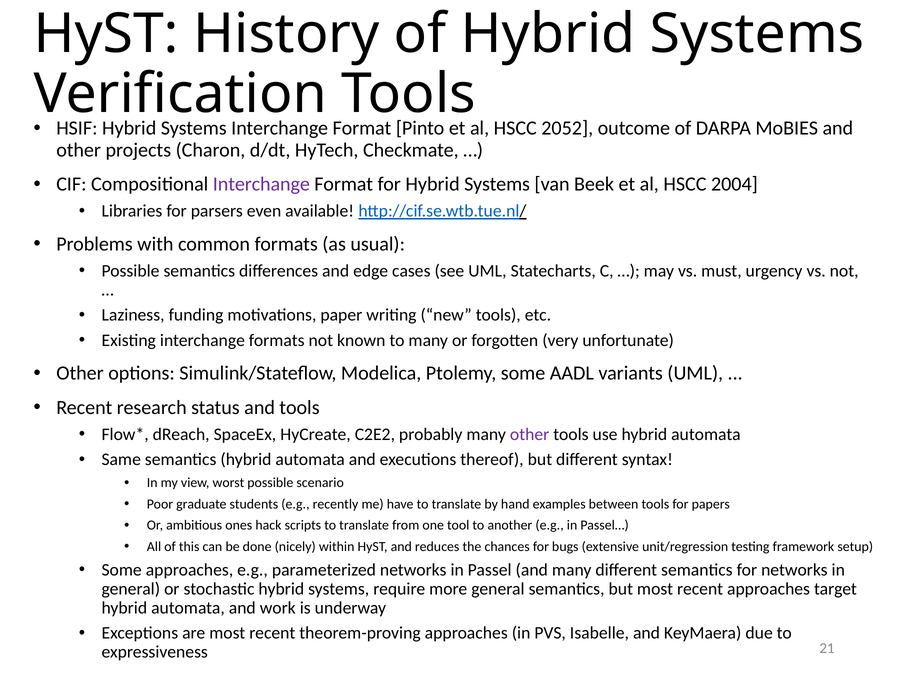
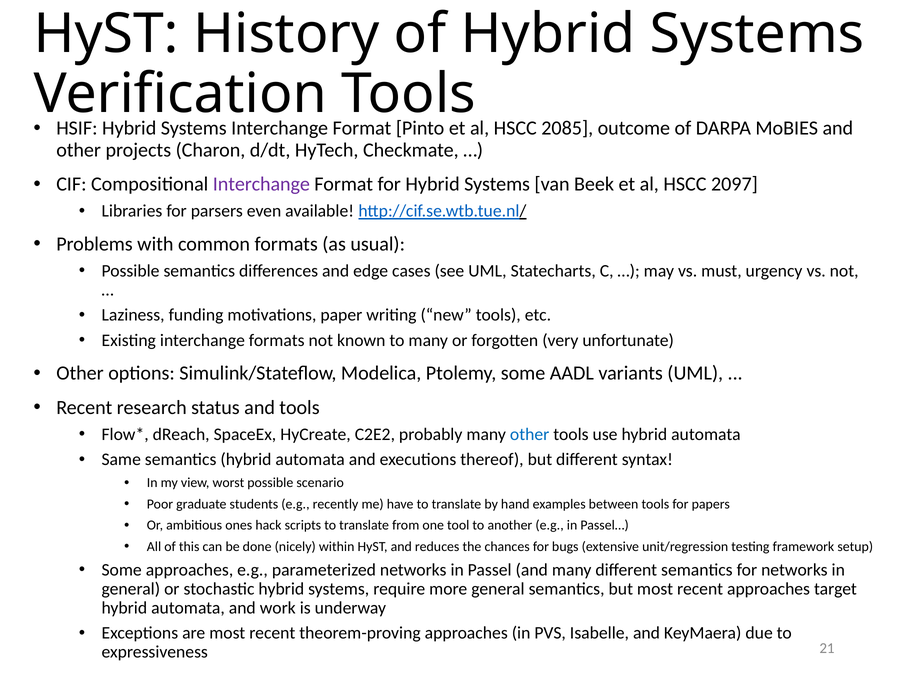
2052: 2052 -> 2085
2004: 2004 -> 2097
other at (530, 435) colour: purple -> blue
